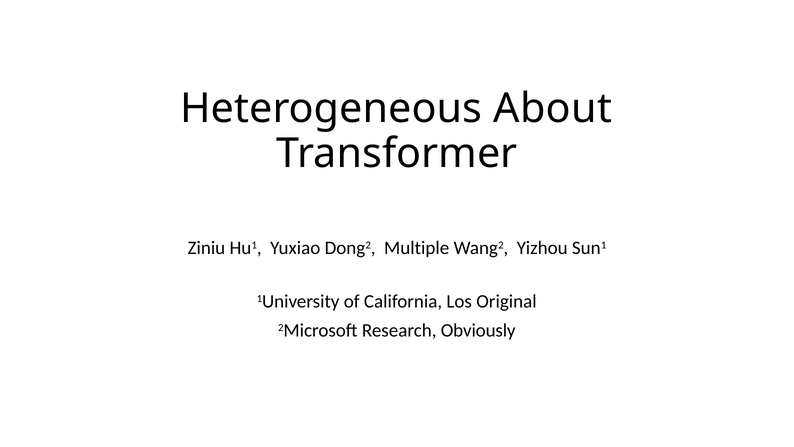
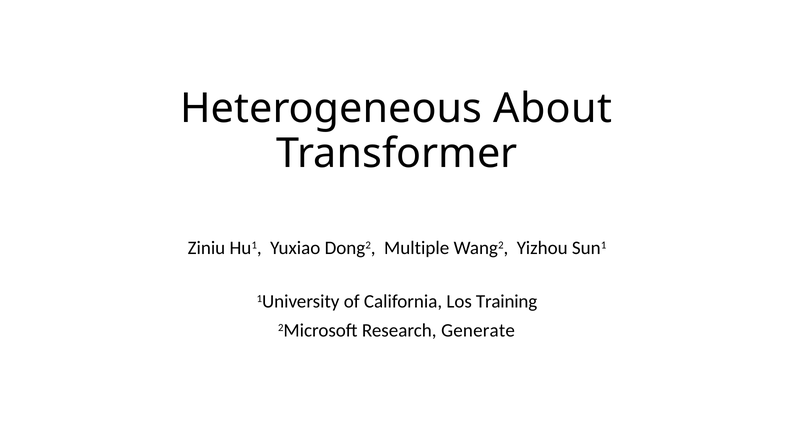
Original: Original -> Training
Obviously: Obviously -> Generate
